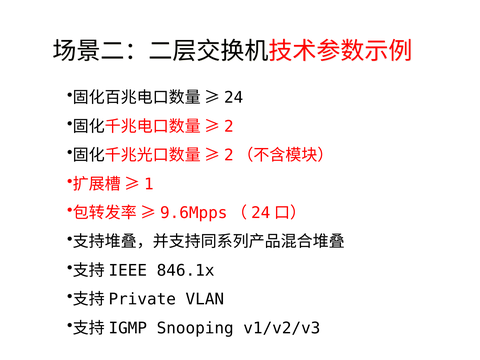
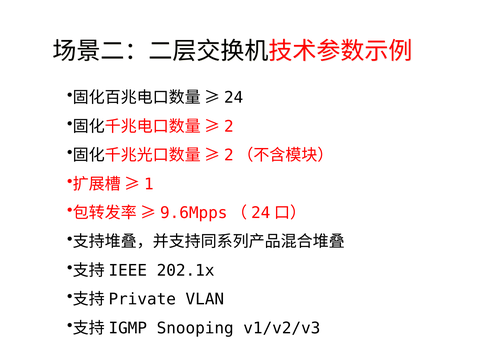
846.1x: 846.1x -> 202.1x
